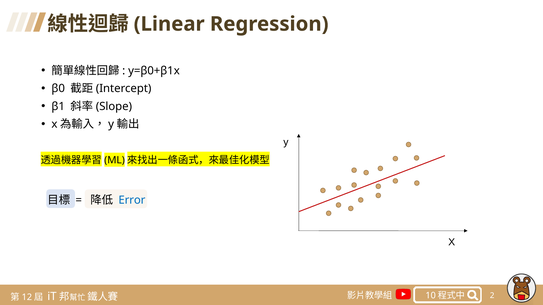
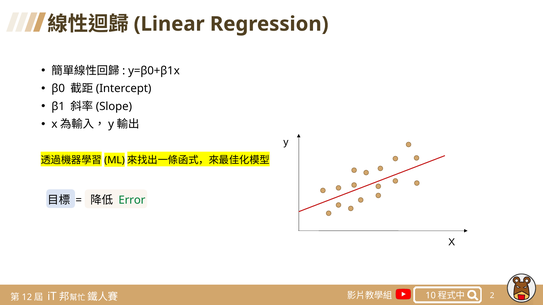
Error colour: blue -> green
